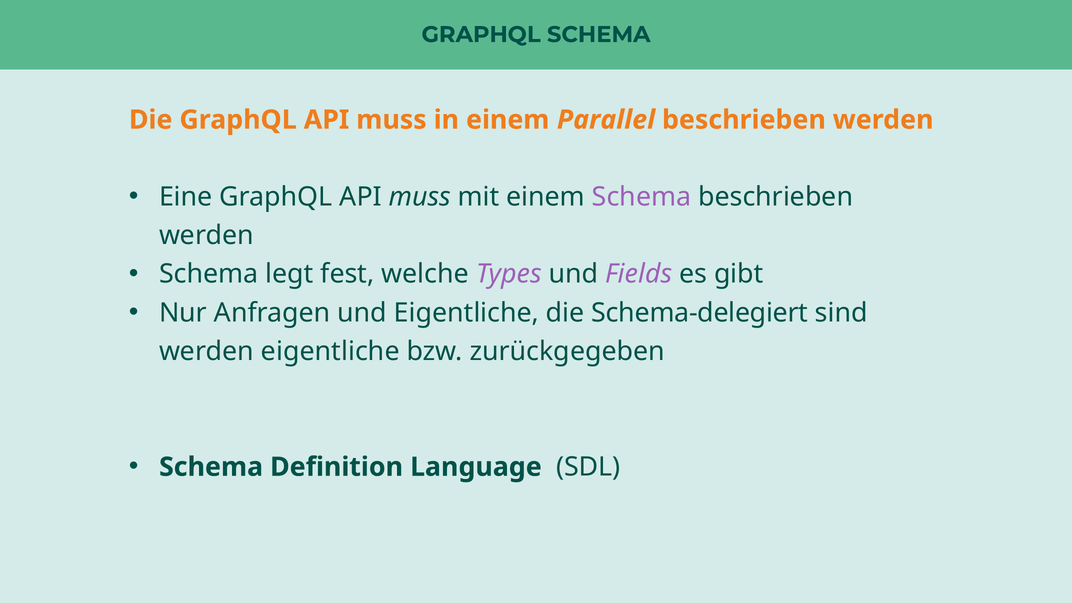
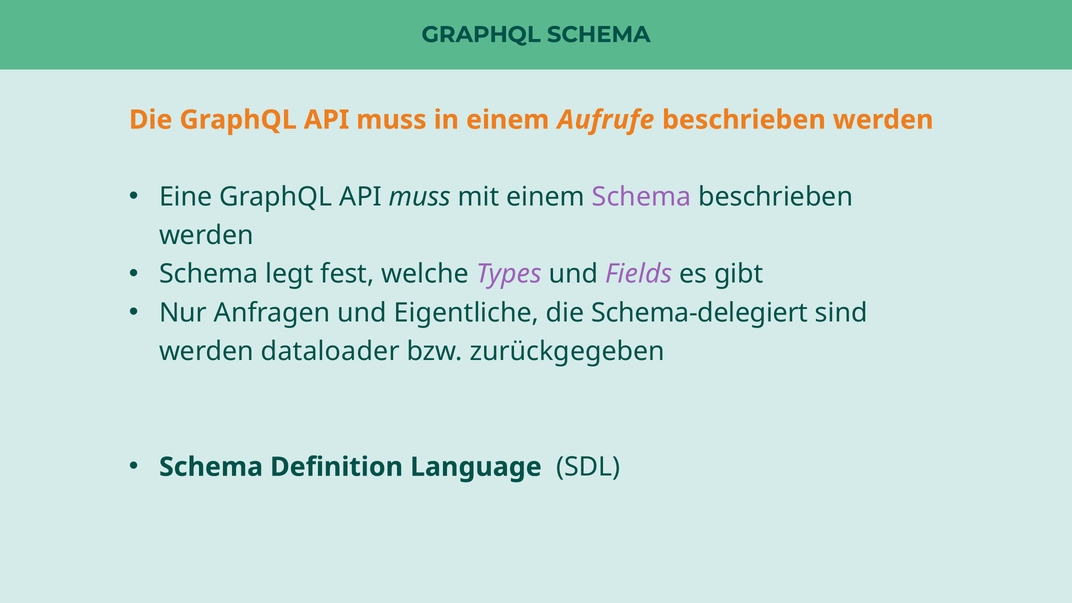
Parallel: Parallel -> Aufrufe
werden eigentliche: eigentliche -> dataloader
